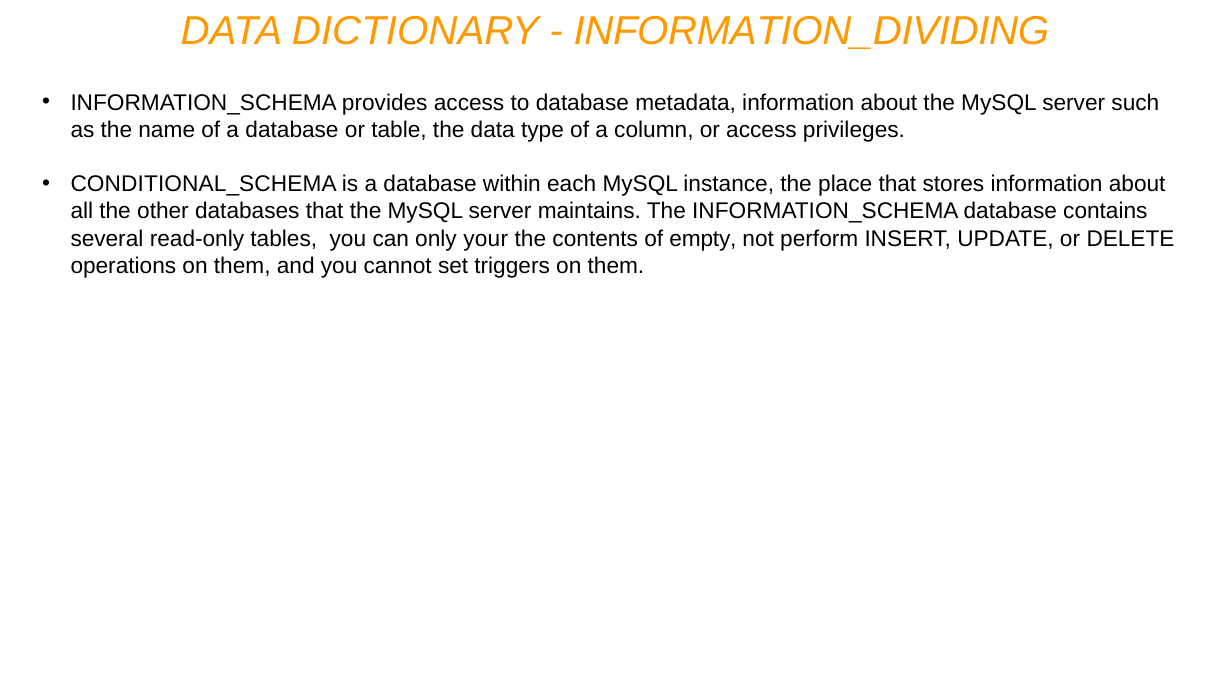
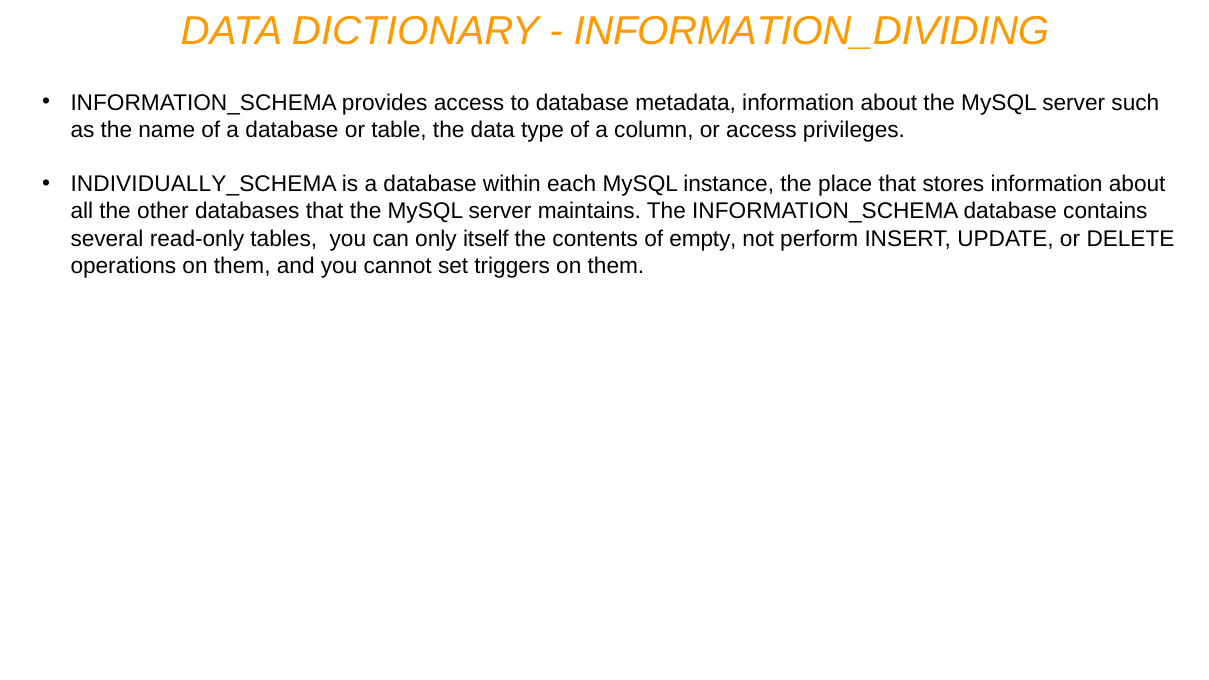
CONDITIONAL_SCHEMA: CONDITIONAL_SCHEMA -> INDIVIDUALLY_SCHEMA
your: your -> itself
